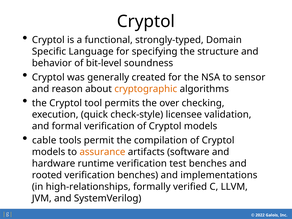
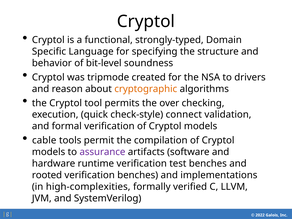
generally: generally -> tripmode
sensor: sensor -> drivers
licensee: licensee -> connect
assurance colour: orange -> purple
high-relationships: high-relationships -> high-complexities
